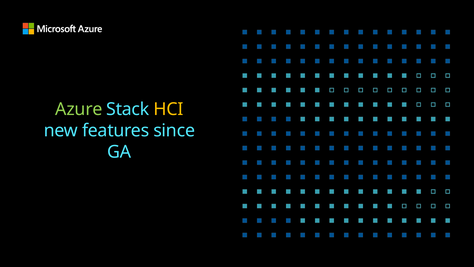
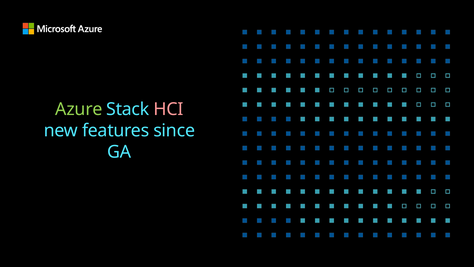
HCI colour: yellow -> pink
